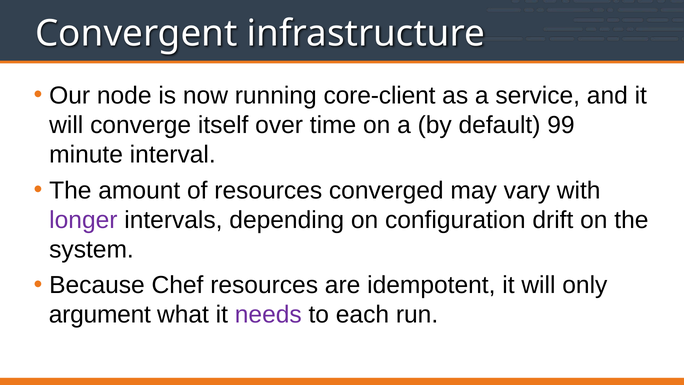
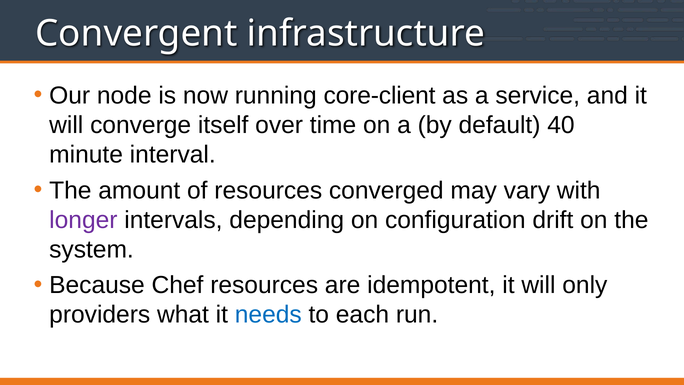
99: 99 -> 40
argument: argument -> providers
needs colour: purple -> blue
